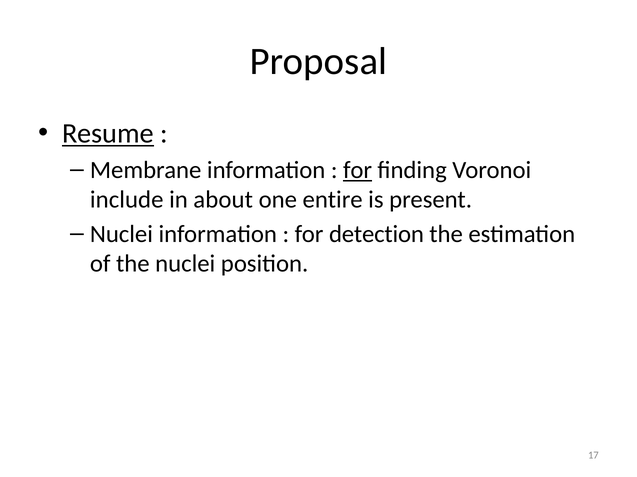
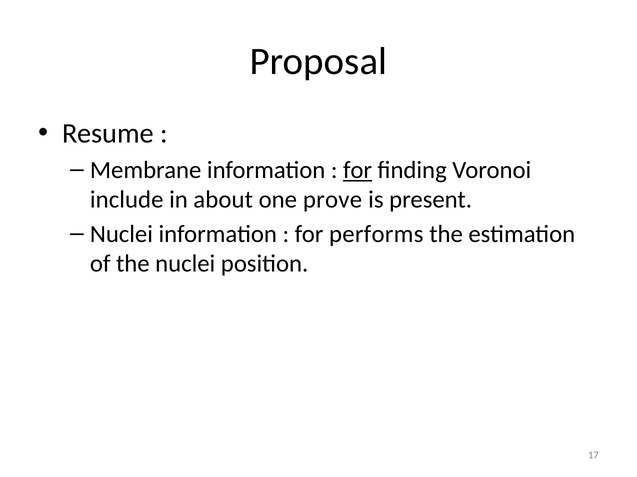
Resume underline: present -> none
entire: entire -> prove
detection: detection -> performs
